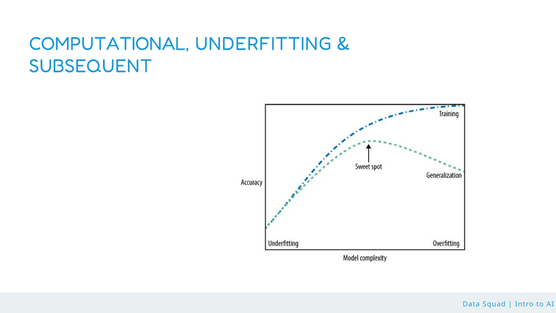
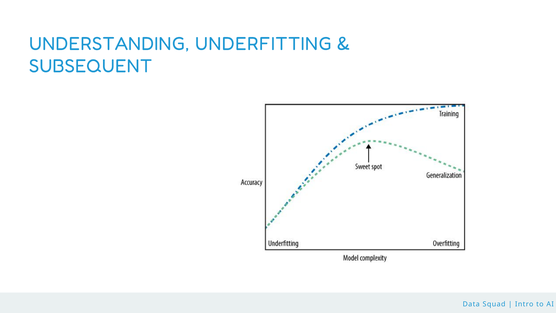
COMPUTATIONAL: COMPUTATIONAL -> UNDERSTANDING
